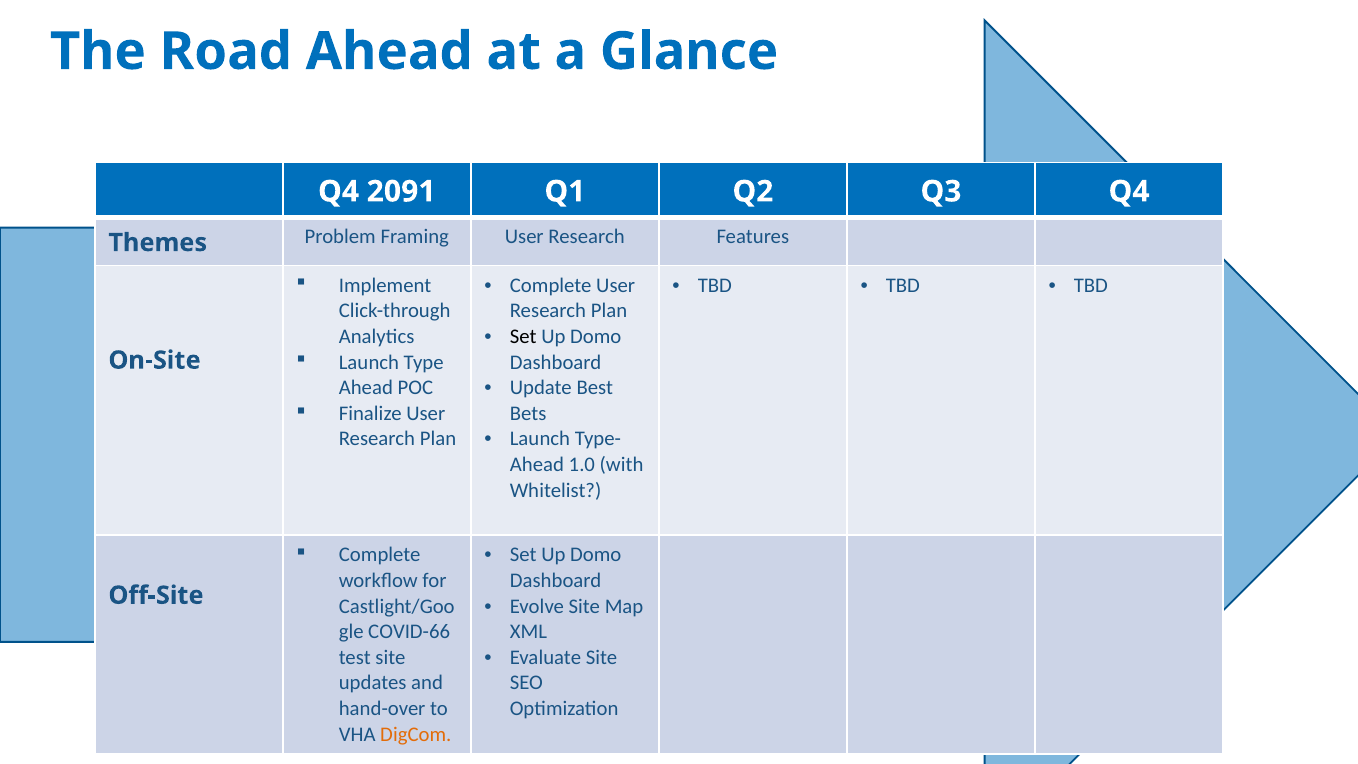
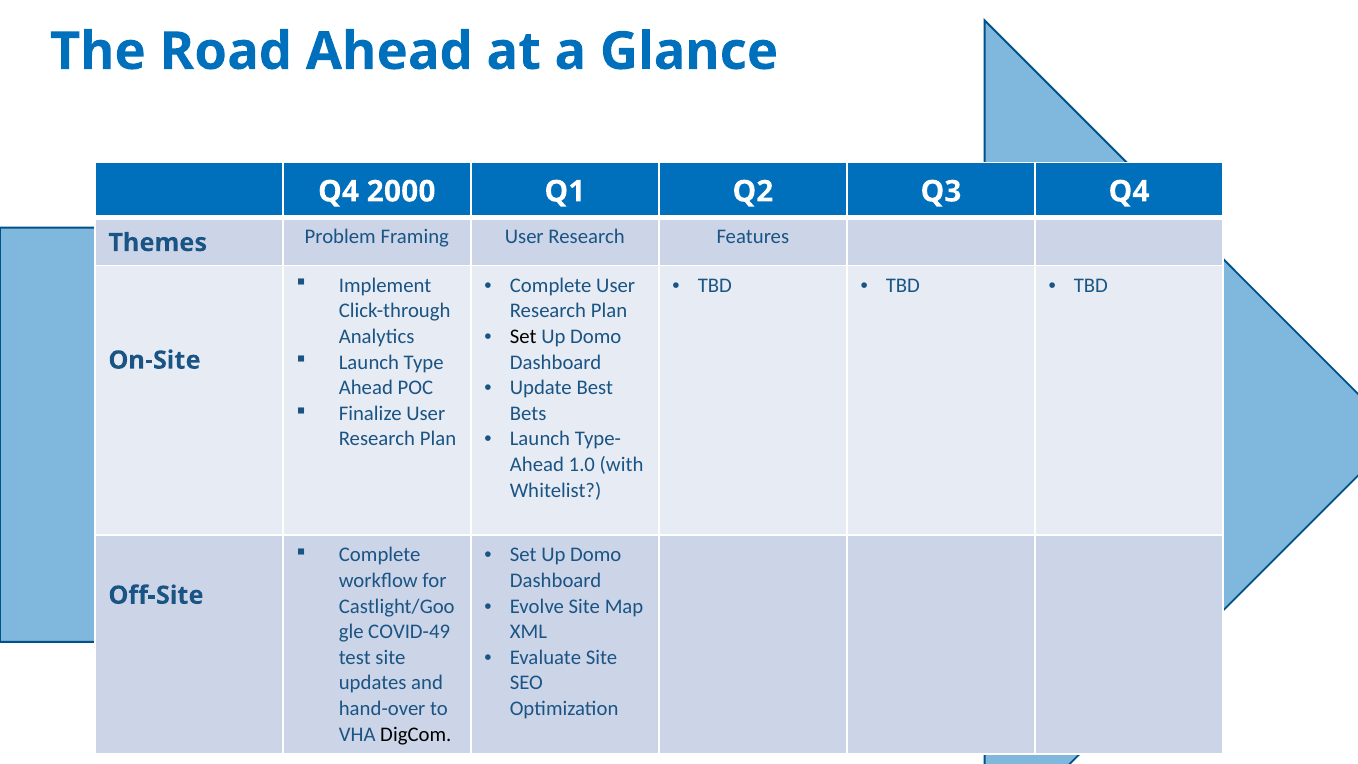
2091: 2091 -> 2000
COVID-66: COVID-66 -> COVID-49
DigCom colour: orange -> black
